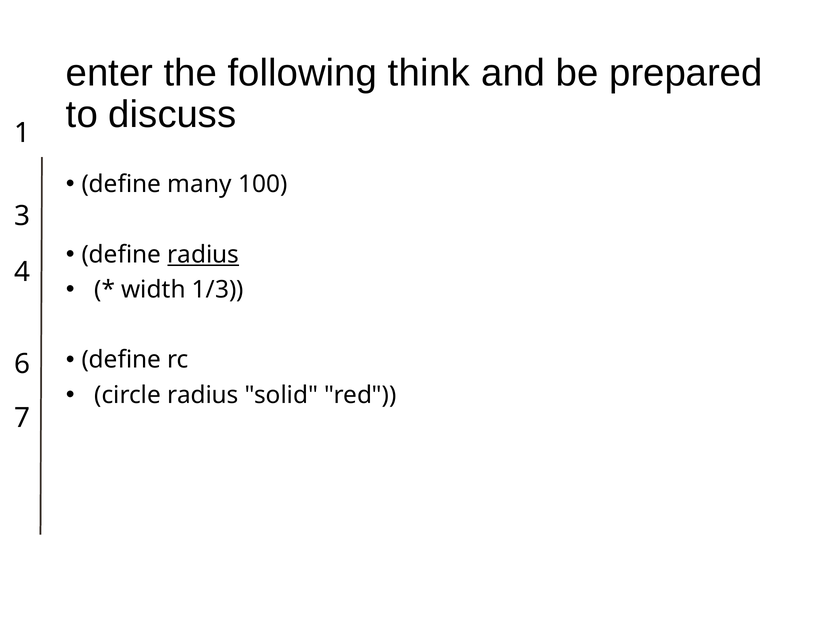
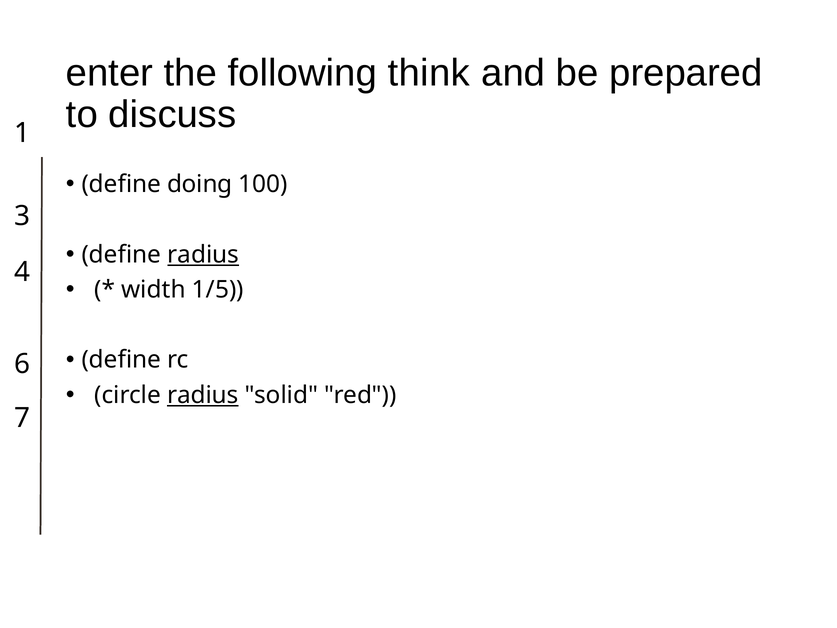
many: many -> doing
1/3: 1/3 -> 1/5
radius at (203, 395) underline: none -> present
